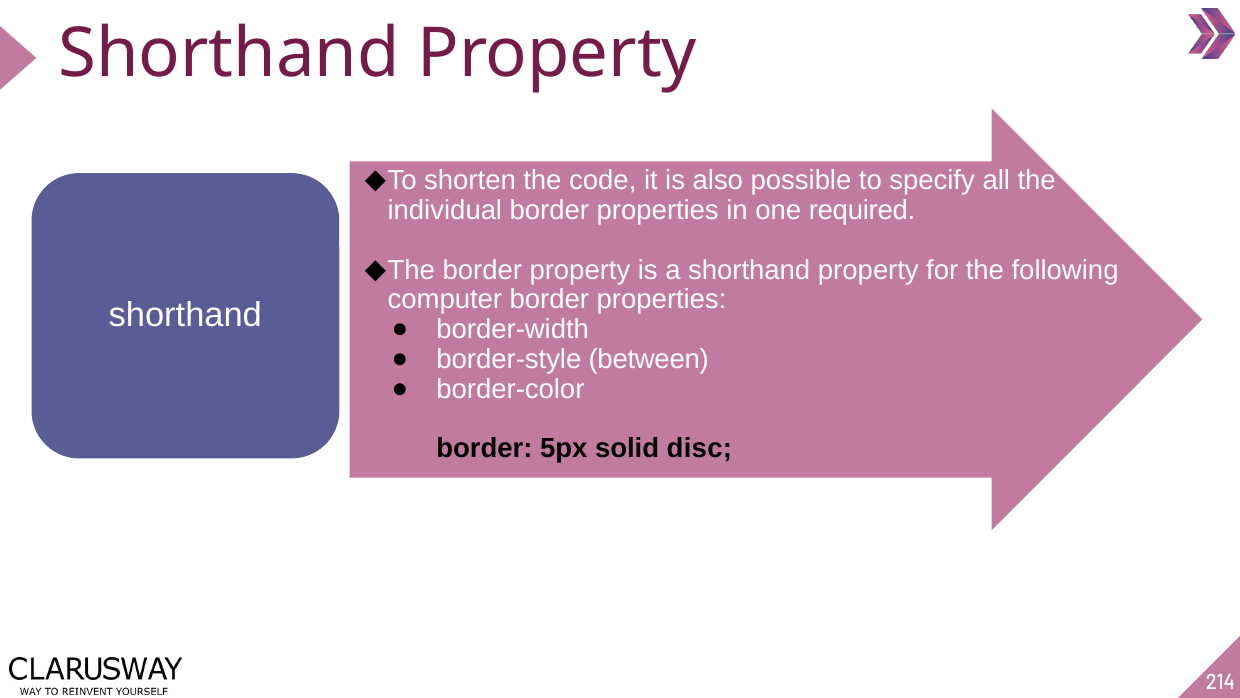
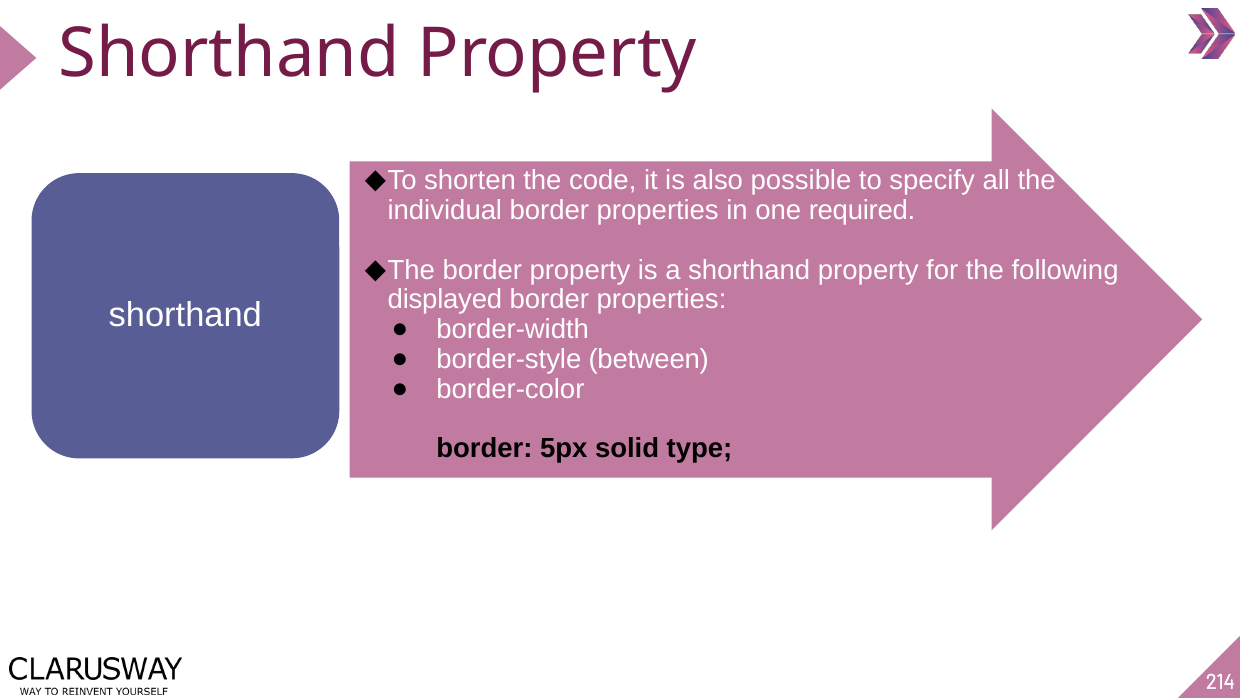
computer: computer -> displayed
disc: disc -> type
